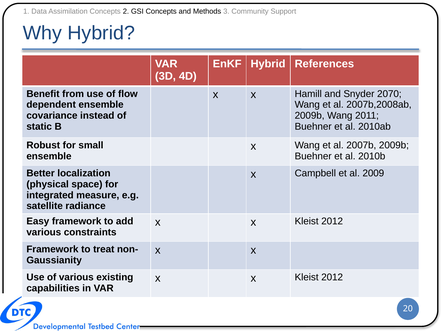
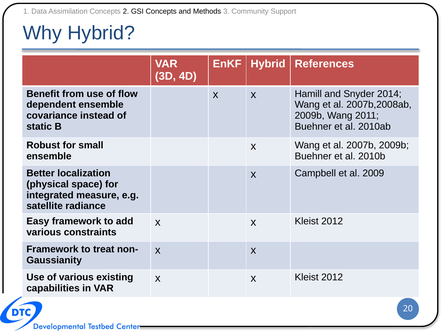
2070: 2070 -> 2014
